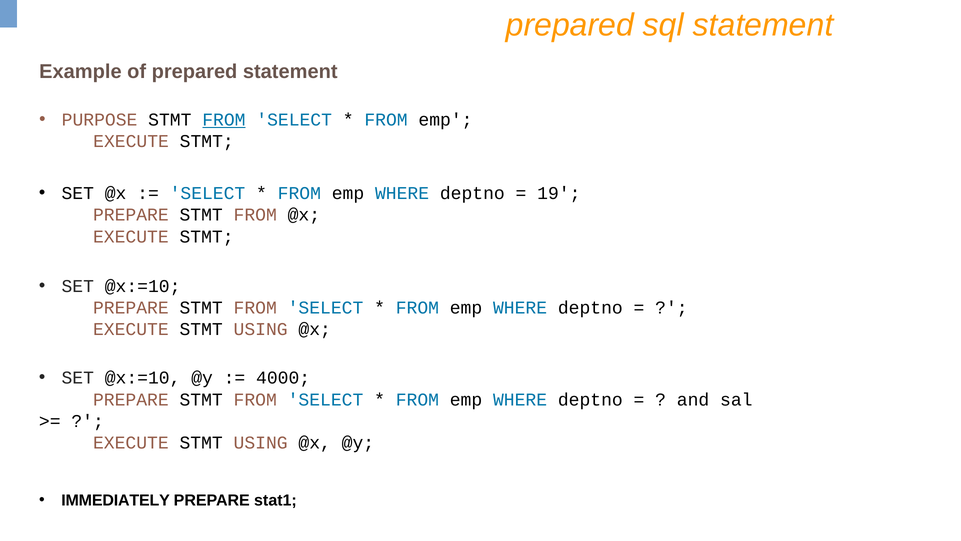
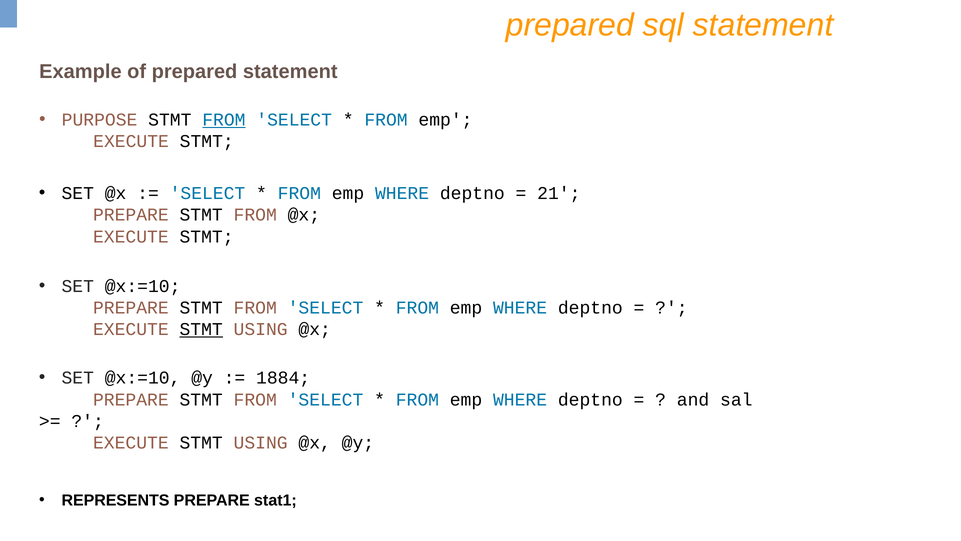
19: 19 -> 21
STMT at (201, 329) underline: none -> present
4000: 4000 -> 1884
IMMEDIATELY: IMMEDIATELY -> REPRESENTS
